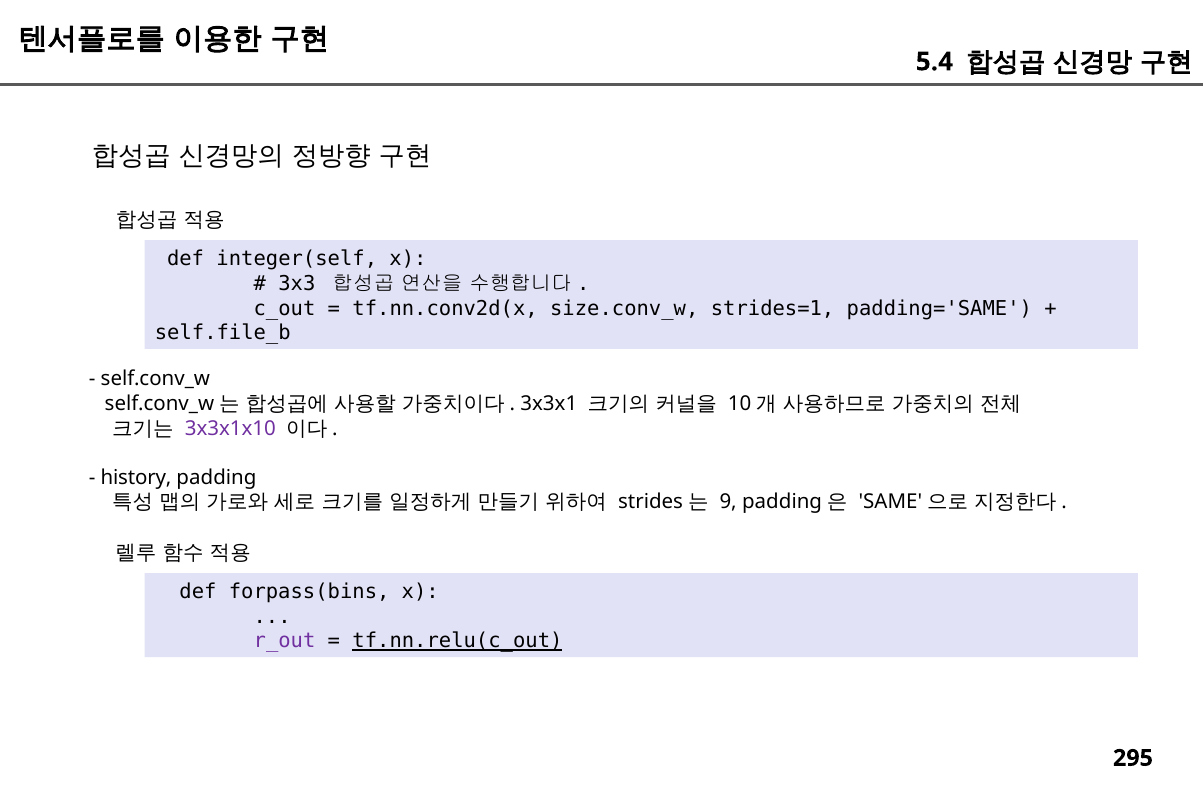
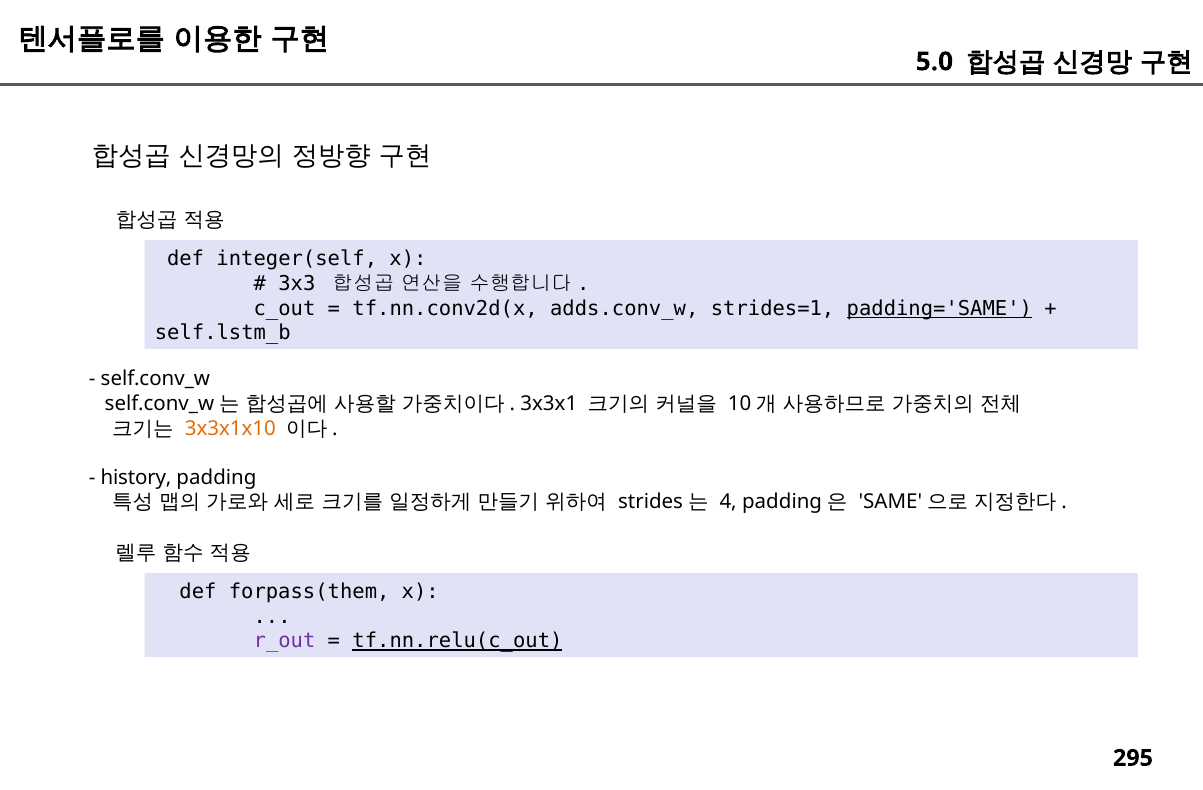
5.4: 5.4 -> 5.0
size.conv_w: size.conv_w -> adds.conv_w
padding='SAME underline: none -> present
self.file_b: self.file_b -> self.lstm_b
3x3x1x10 colour: purple -> orange
9: 9 -> 4
forpass(bins: forpass(bins -> forpass(them
